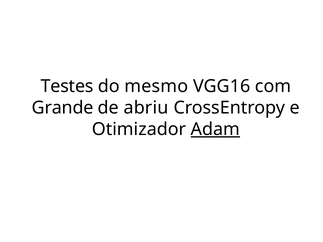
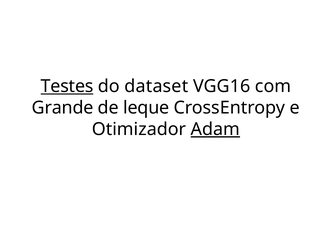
Testes underline: none -> present
mesmo: mesmo -> dataset
abriu: abriu -> leque
